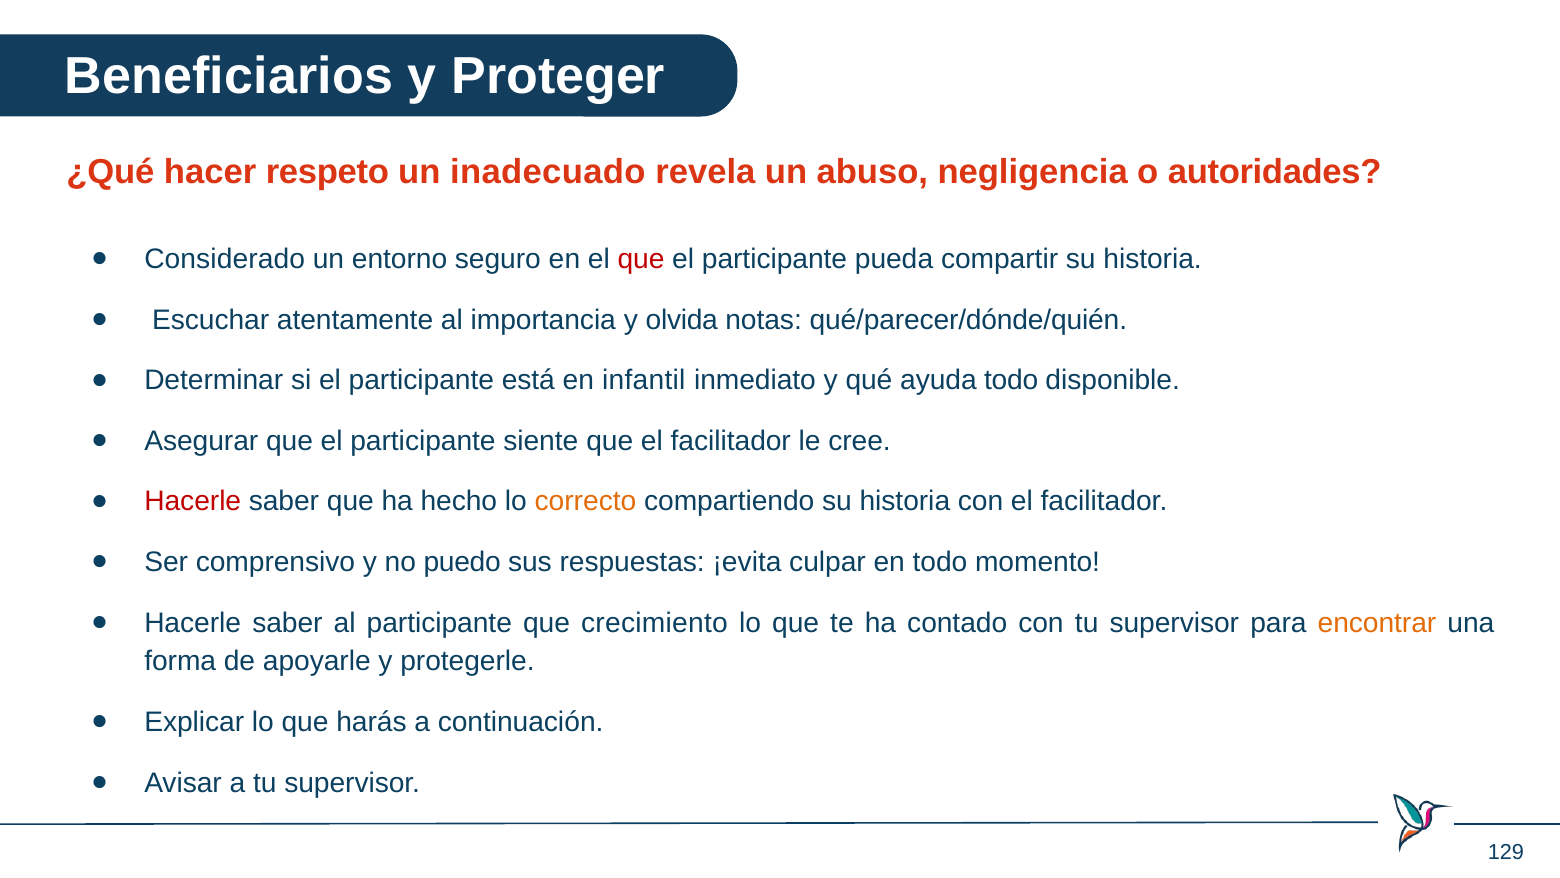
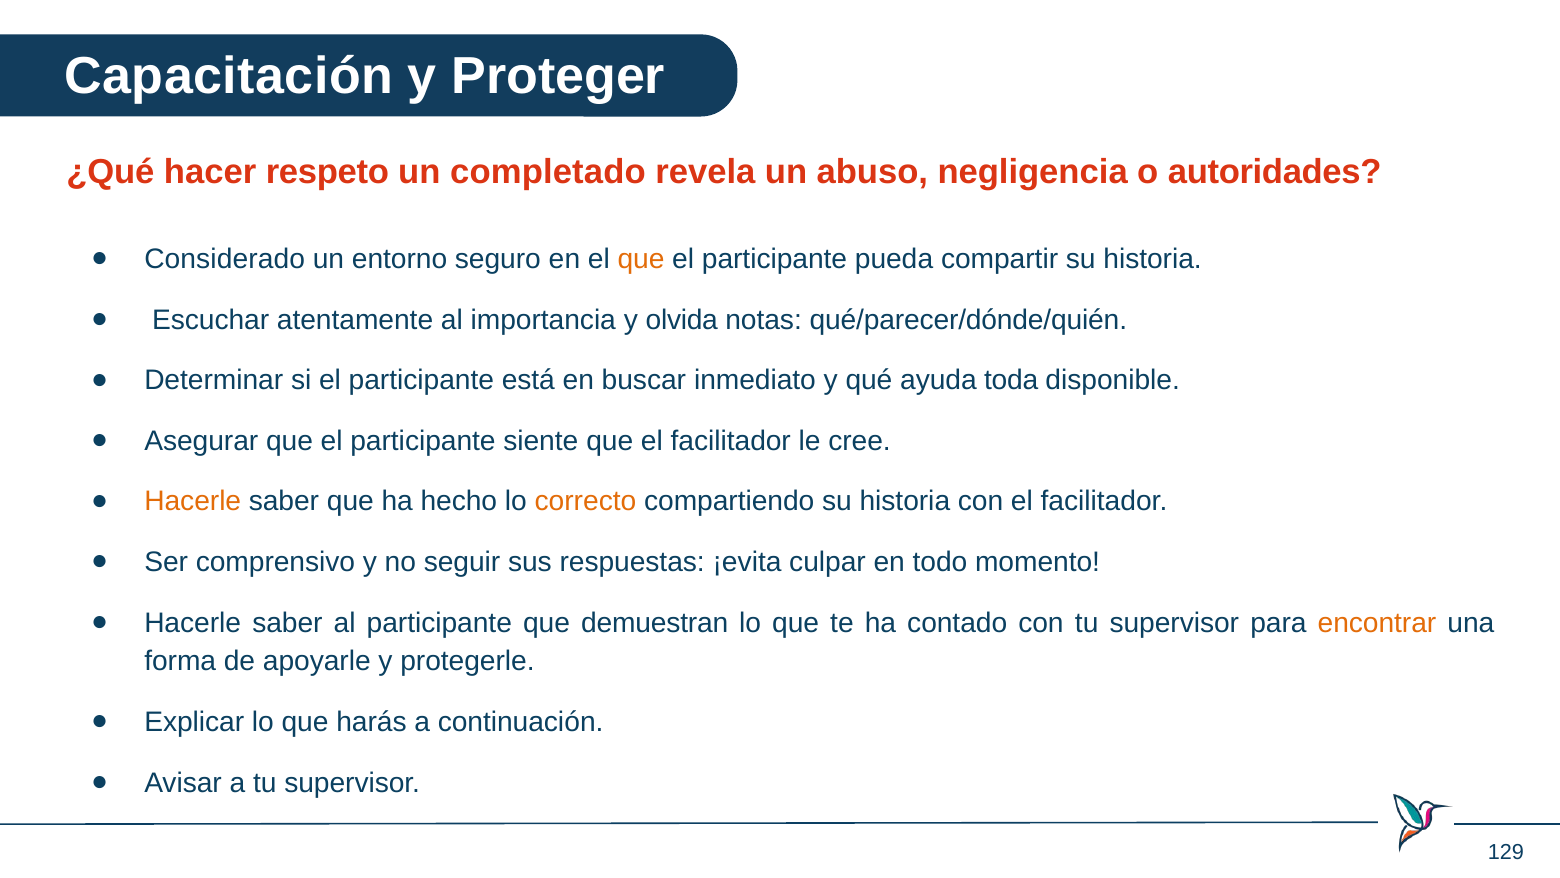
Beneficiarios: Beneficiarios -> Capacitación
inadecuado: inadecuado -> completado
que at (641, 259) colour: red -> orange
infantil: infantil -> buscar
ayuda todo: todo -> toda
Hacerle at (193, 501) colour: red -> orange
puedo: puedo -> seguir
crecimiento: crecimiento -> demuestran
